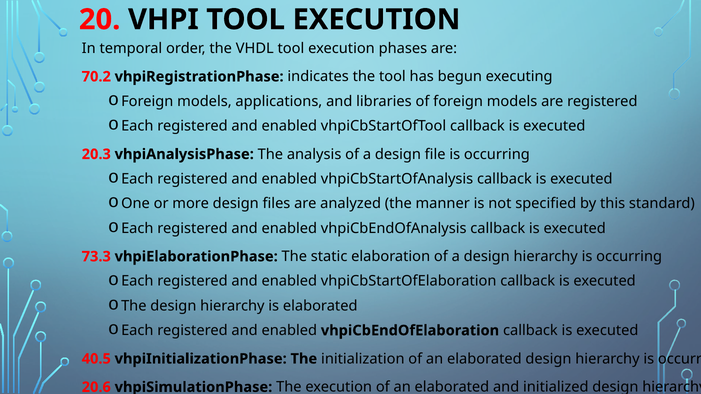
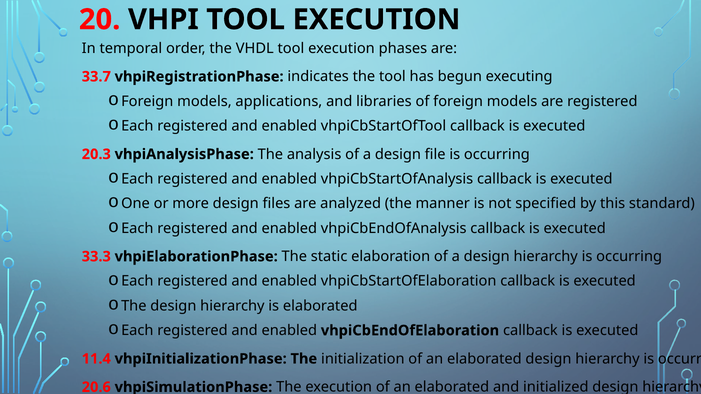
70.2: 70.2 -> 33.7
73.3: 73.3 -> 33.3
40.5: 40.5 -> 11.4
